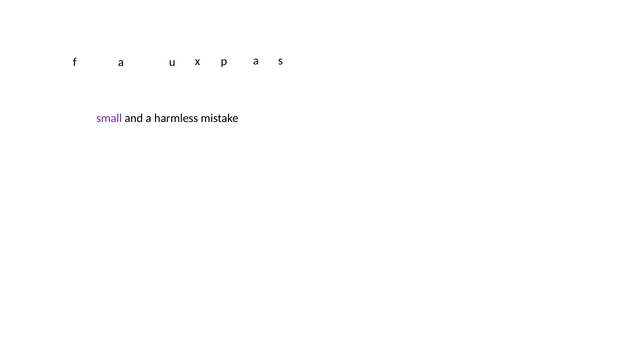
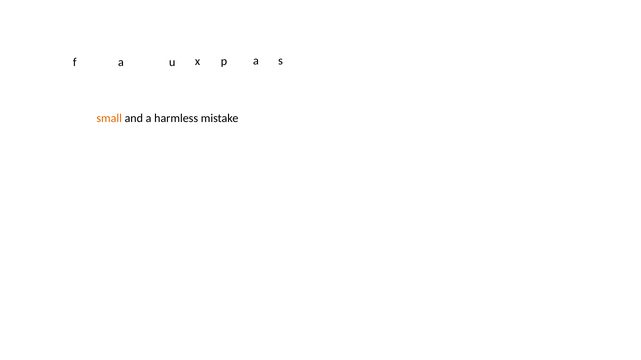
small colour: purple -> orange
